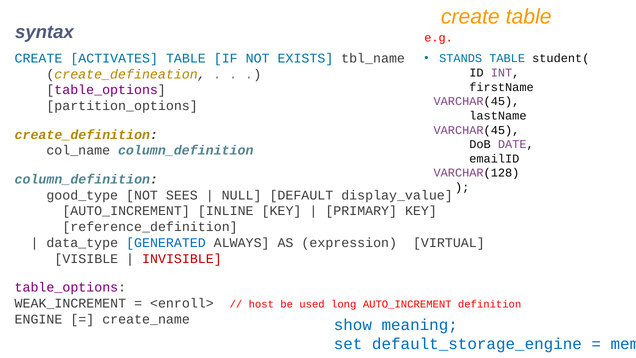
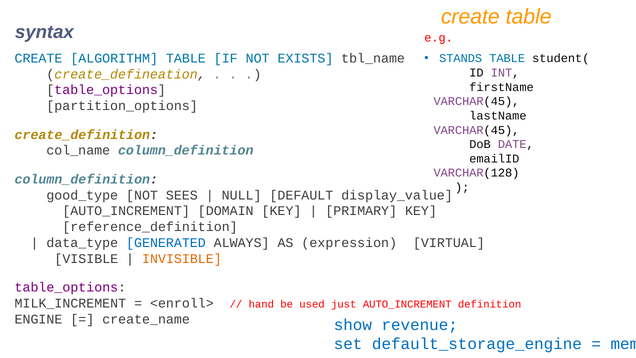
ACTIVATES: ACTIVATES -> ALGORITHM
INLINE: INLINE -> DOMAIN
INVISIBLE colour: red -> orange
WEAK_INCREMENT: WEAK_INCREMENT -> MILK_INCREMENT
host: host -> hand
long: long -> just
meaning: meaning -> revenue
